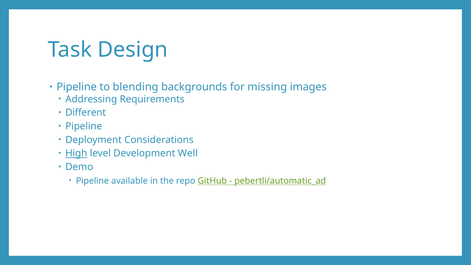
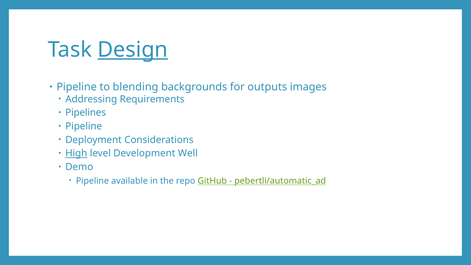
Design underline: none -> present
missing: missing -> outputs
Different: Different -> Pipelines
